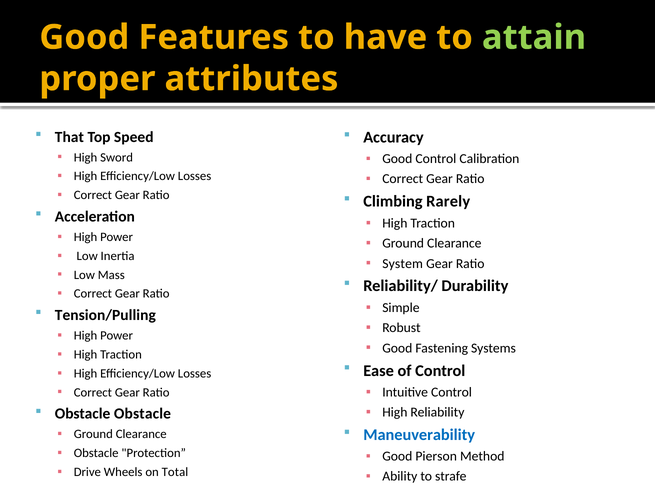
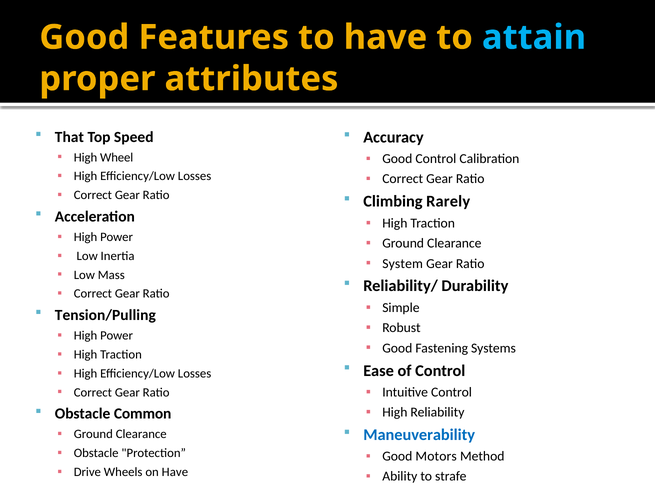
attain colour: light green -> light blue
Sword: Sword -> Wheel
Obstacle Obstacle: Obstacle -> Common
Pierson: Pierson -> Motors
on Total: Total -> Have
